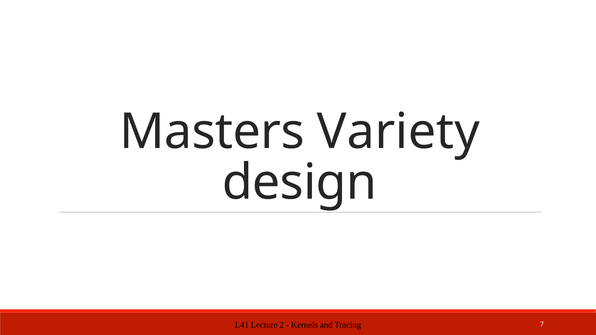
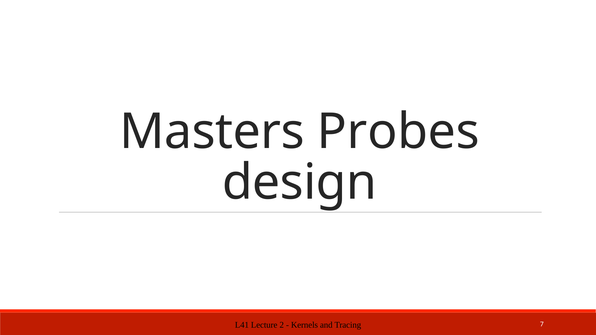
Variety: Variety -> Probes
